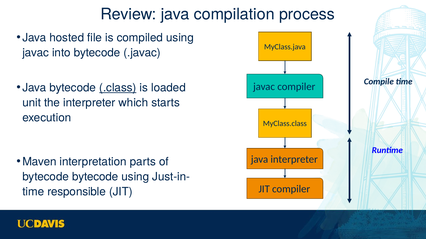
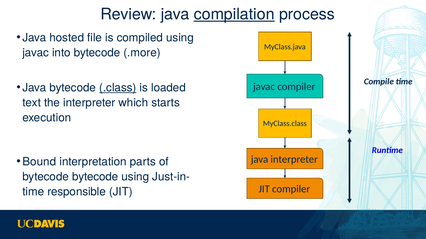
compilation underline: none -> present
.javac: .javac -> .more
unit: unit -> text
Maven: Maven -> Bound
